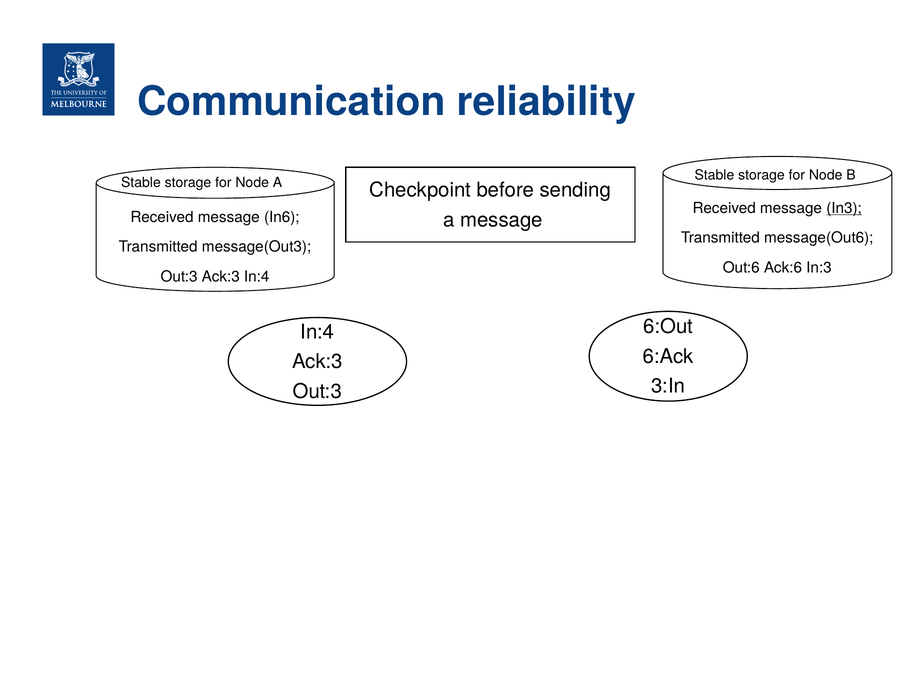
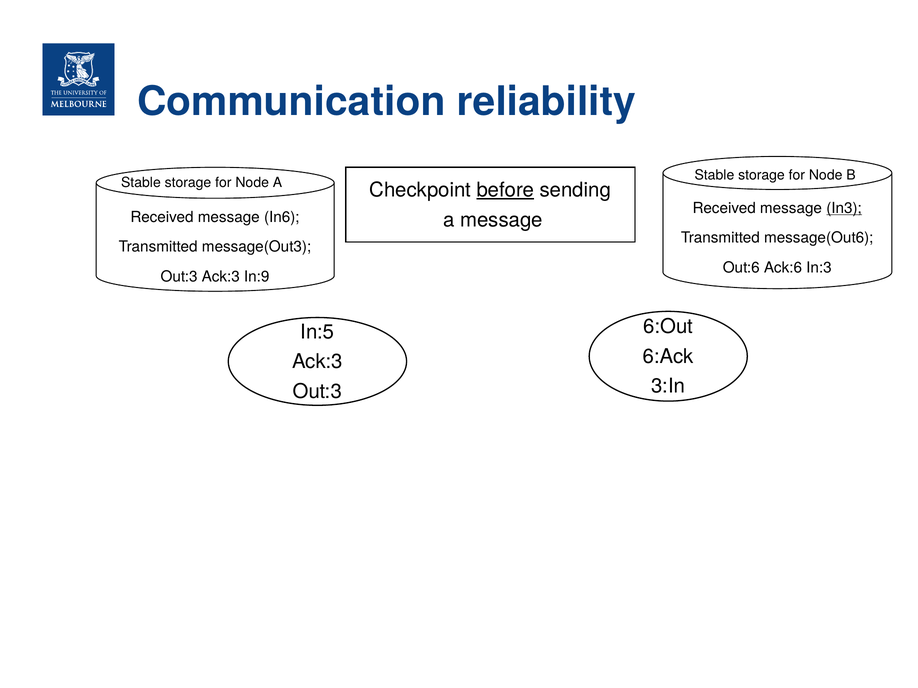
before underline: none -> present
Ack:3 In:4: In:4 -> In:9
In:4 at (317, 332): In:4 -> In:5
